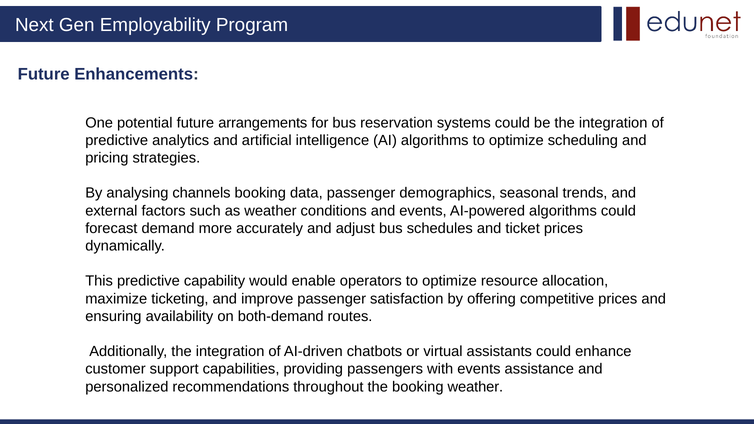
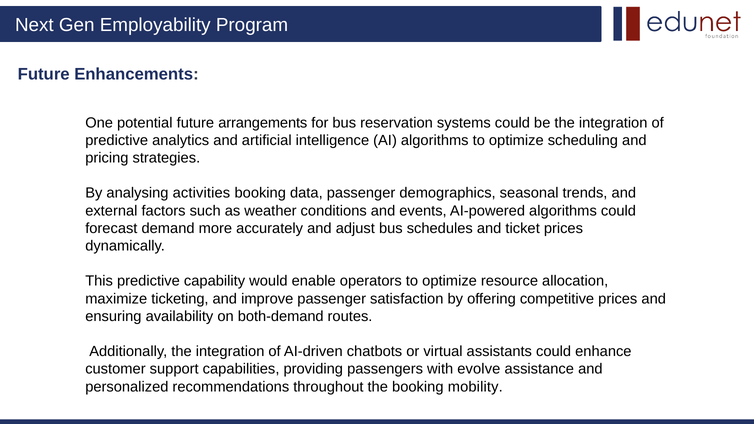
channels: channels -> activities
with events: events -> evolve
booking weather: weather -> mobility
